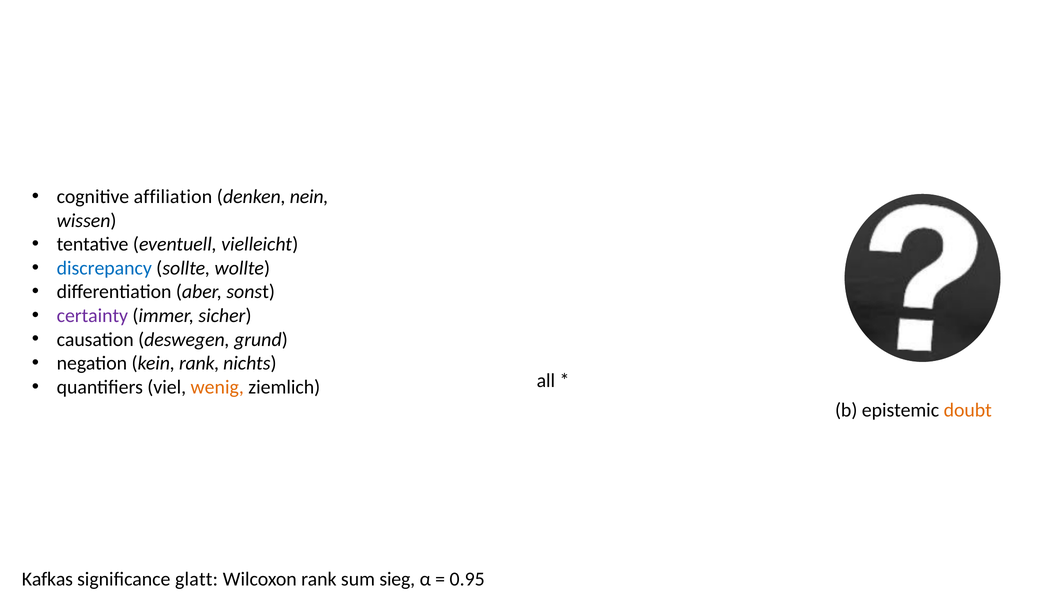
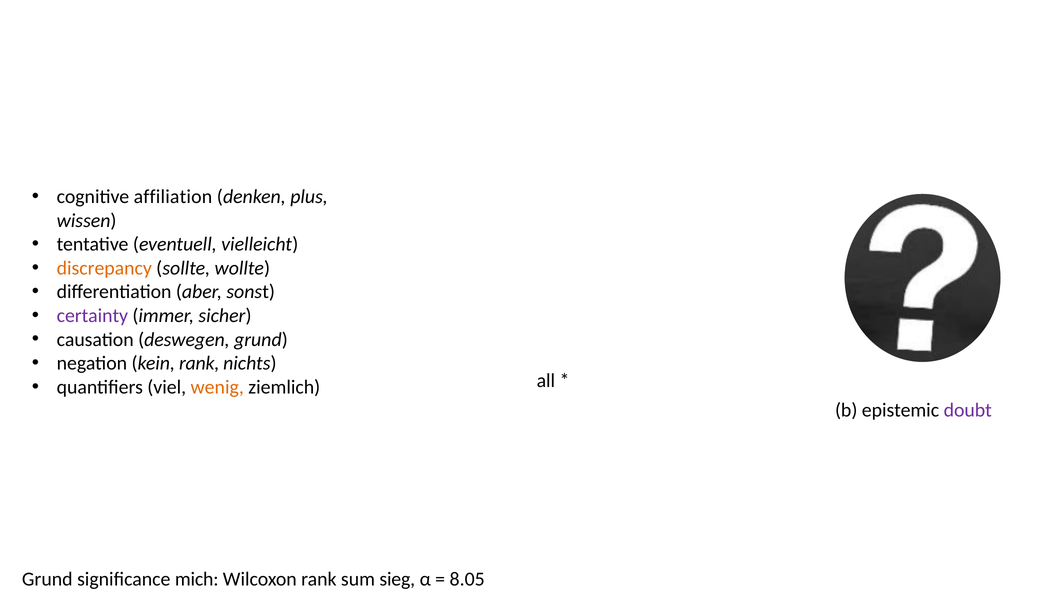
nein: nein -> plus
discrepancy colour: blue -> orange
doubt colour: orange -> purple
Kafkas at (47, 579): Kafkas -> Grund
glatt: glatt -> mich
0.95: 0.95 -> 8.05
